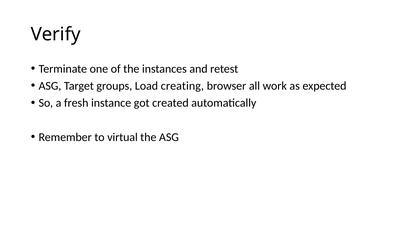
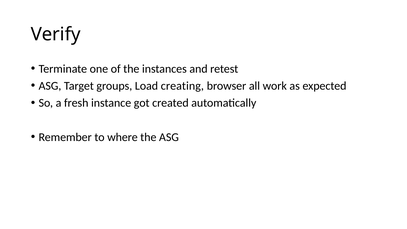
virtual: virtual -> where
